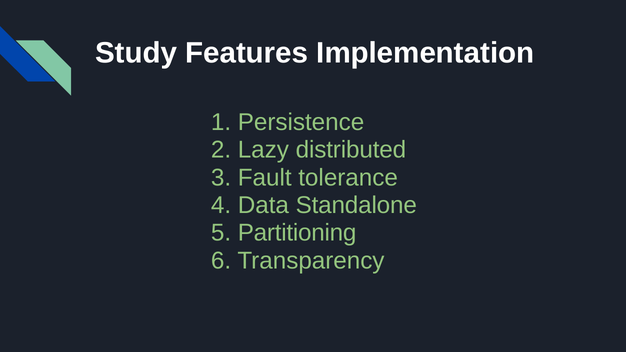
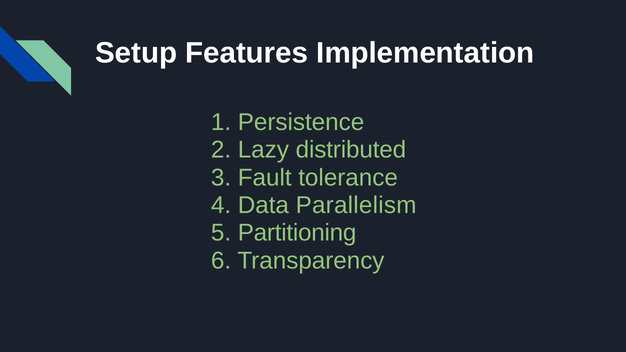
Study: Study -> Setup
Standalone: Standalone -> Parallelism
